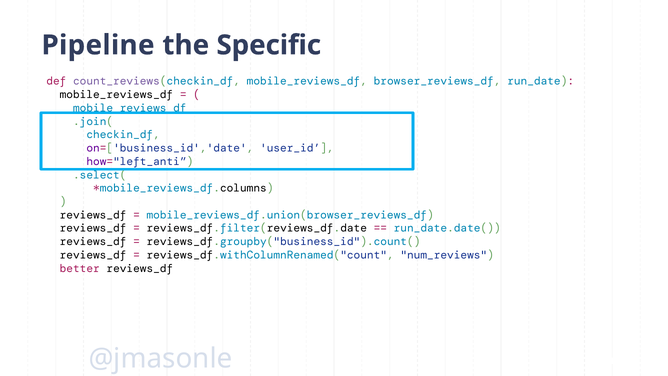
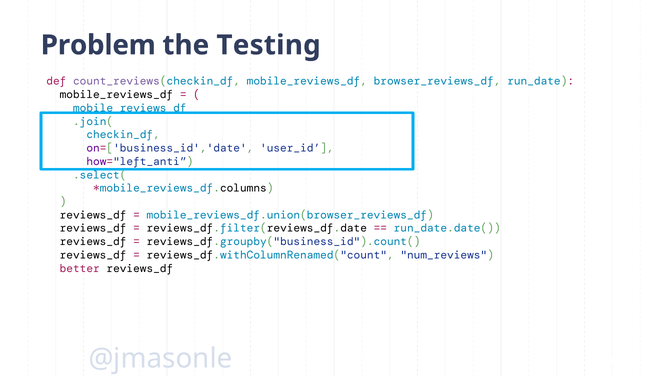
Pipeline: Pipeline -> Problem
Specific: Specific -> Testing
